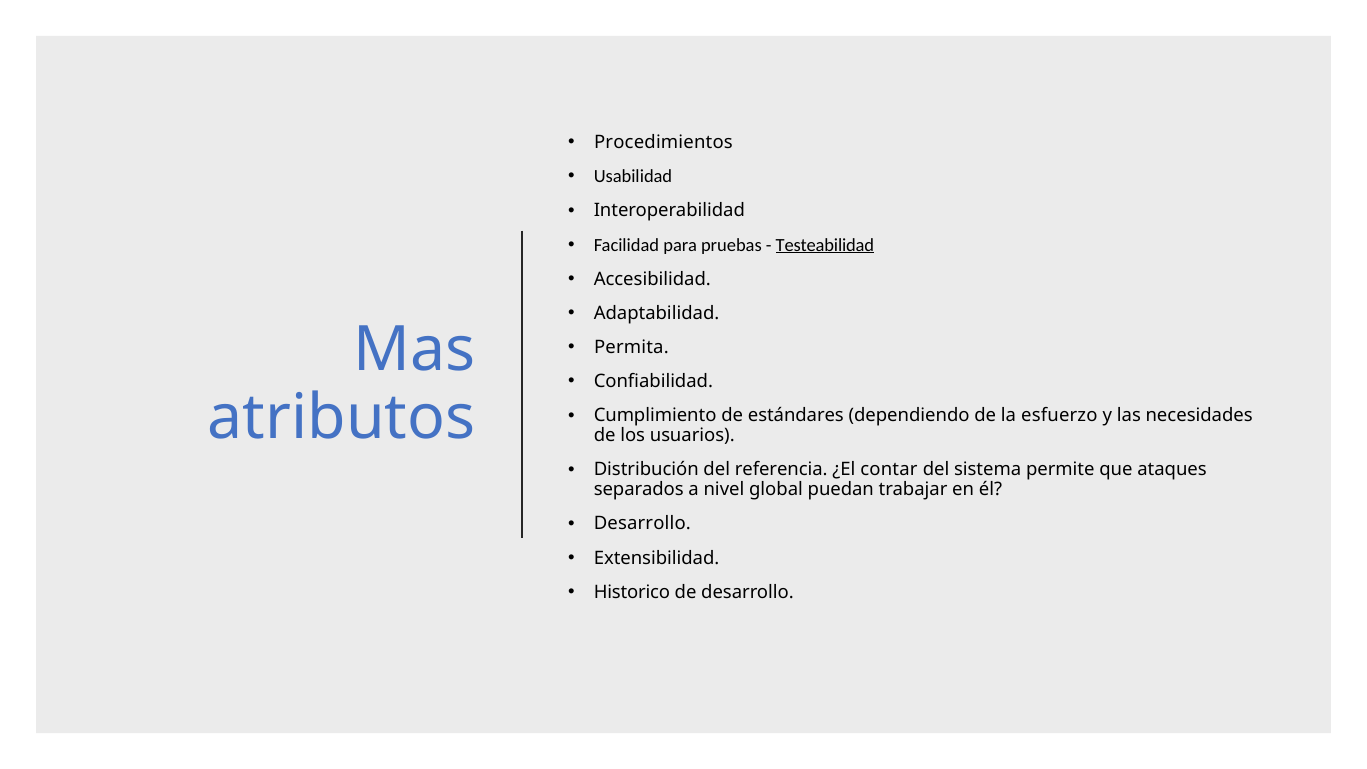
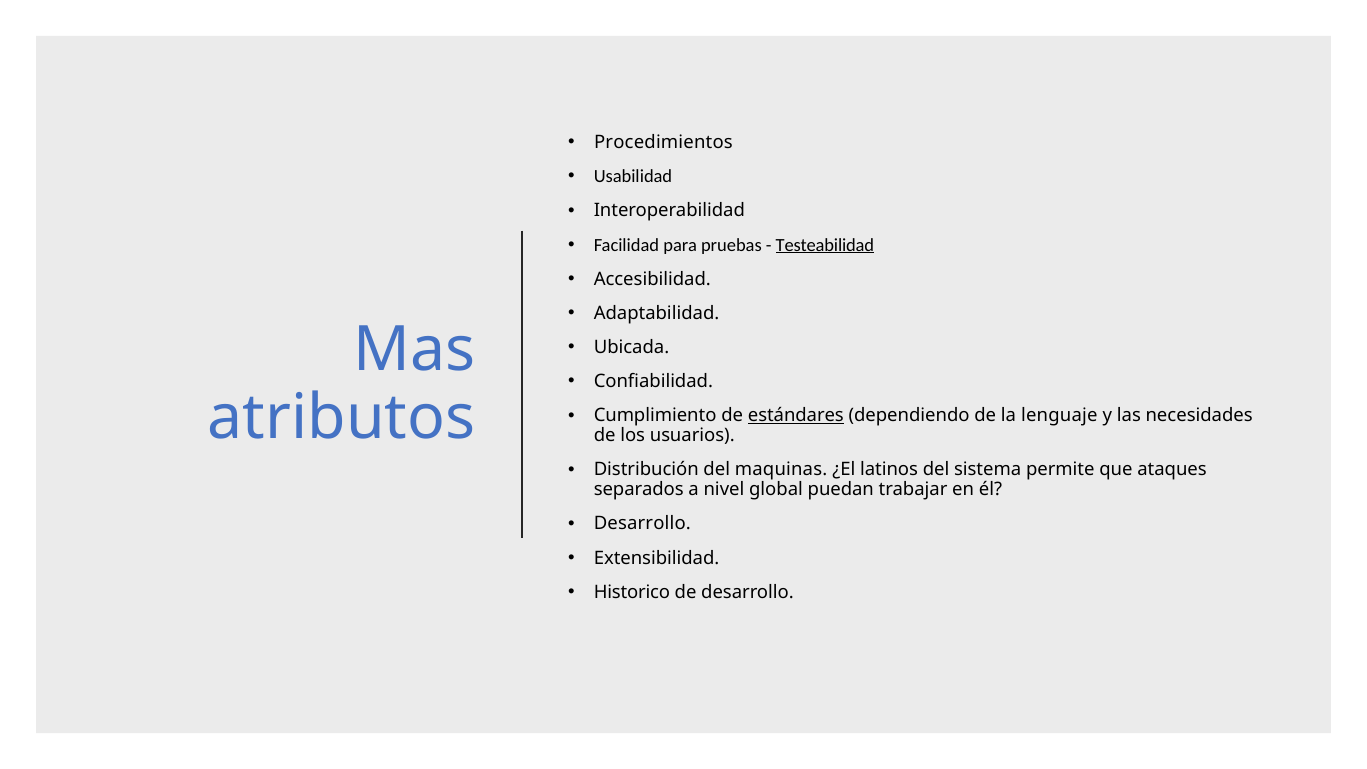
Permita: Permita -> Ubicada
estándares underline: none -> present
esfuerzo: esfuerzo -> lenguaje
referencia: referencia -> maquinas
contar: contar -> latinos
